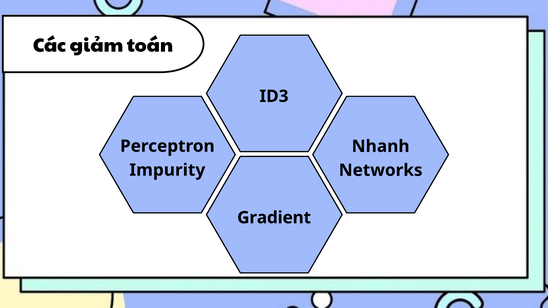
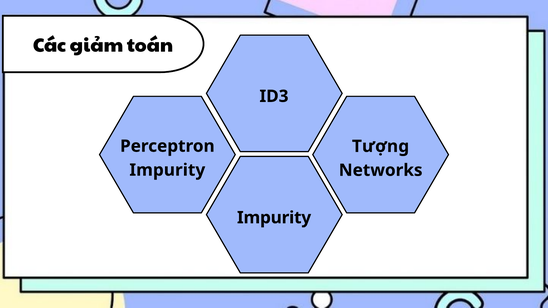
Nhanh: Nhanh -> Tượng
Gradient at (274, 218): Gradient -> Impurity
